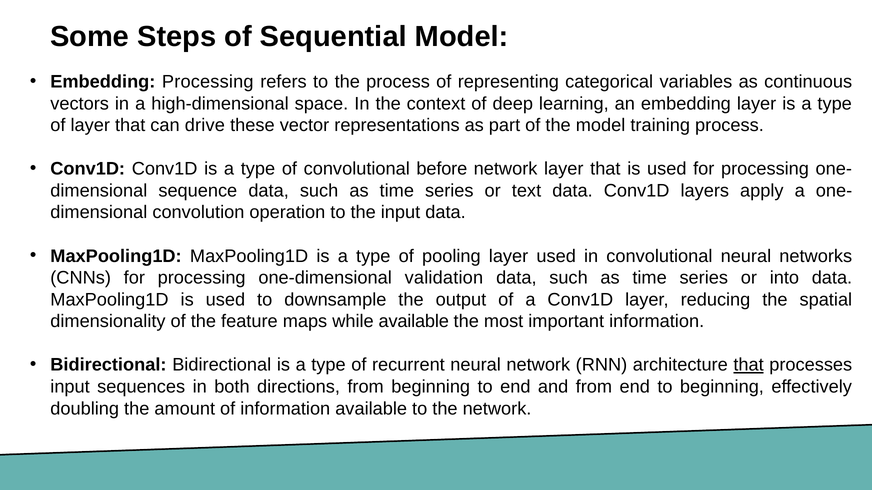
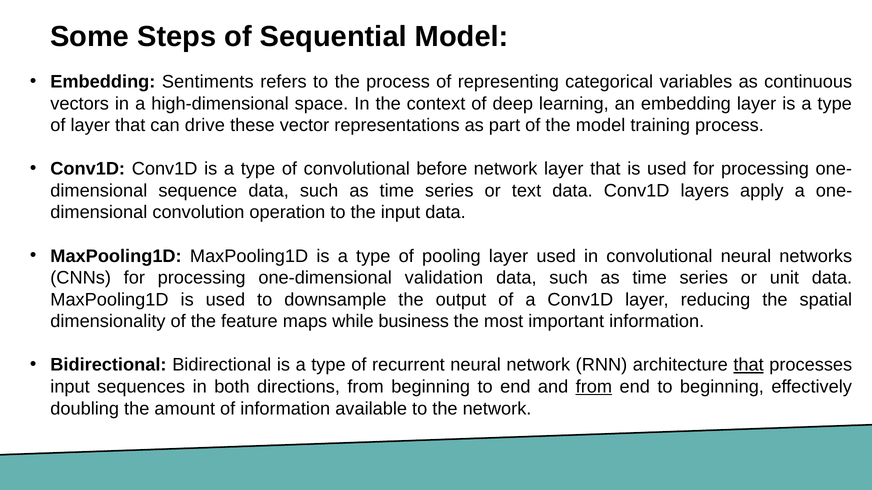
Embedding Processing: Processing -> Sentiments
into: into -> unit
while available: available -> business
from at (594, 387) underline: none -> present
